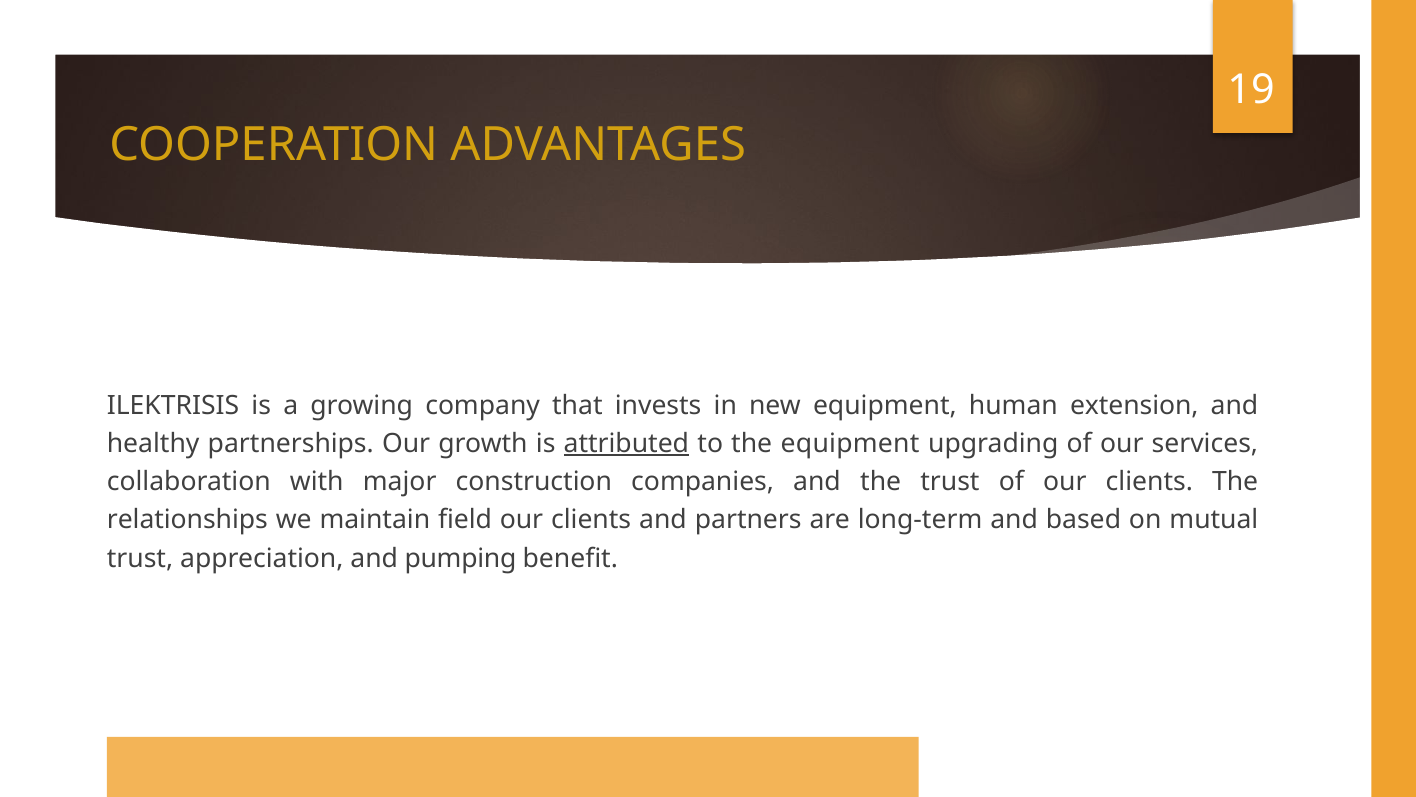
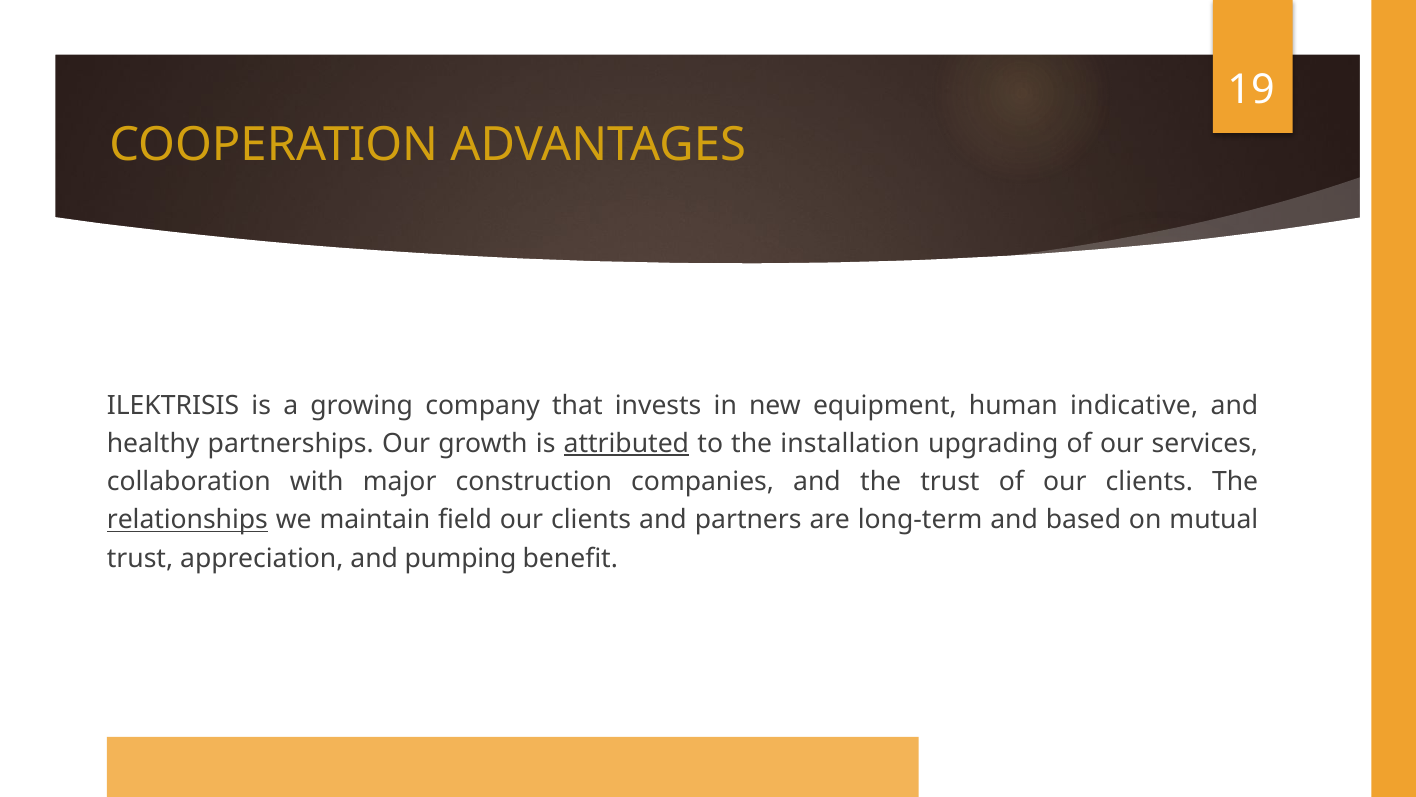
extension: extension -> indicative
the equipment: equipment -> installation
relationships underline: none -> present
